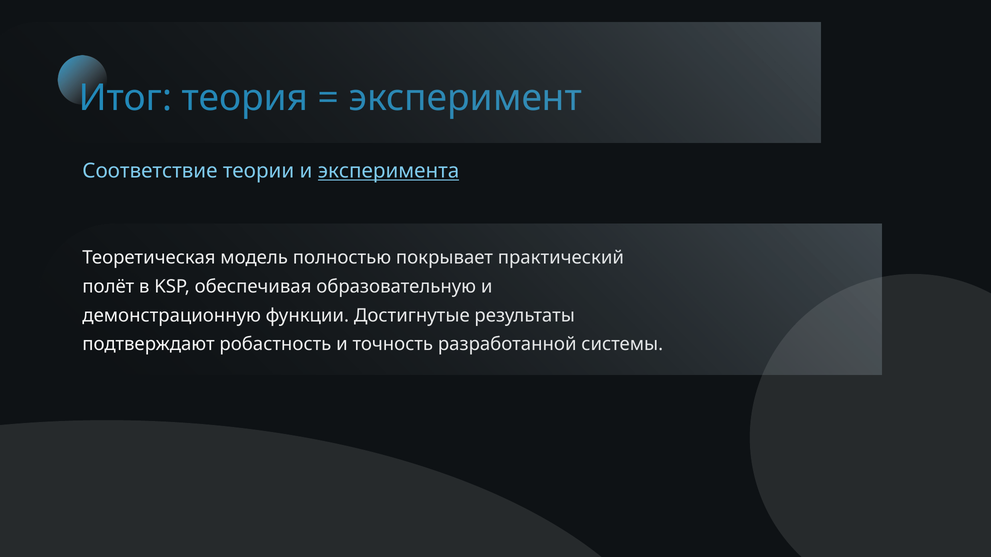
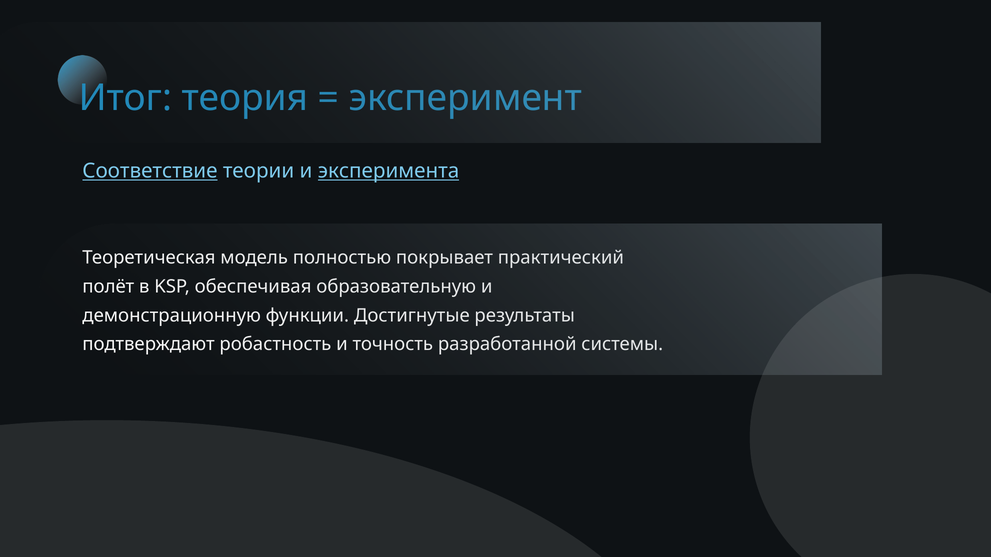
Соответствие underline: none -> present
